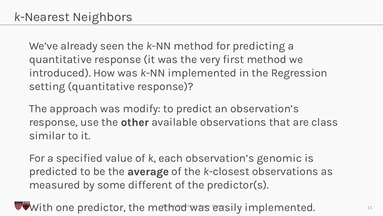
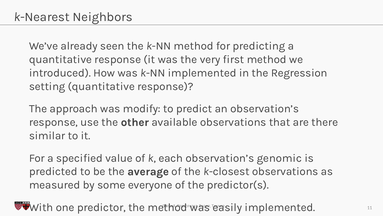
class: class -> there
different: different -> everyone
